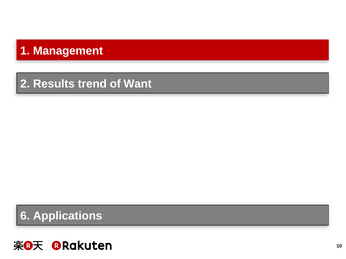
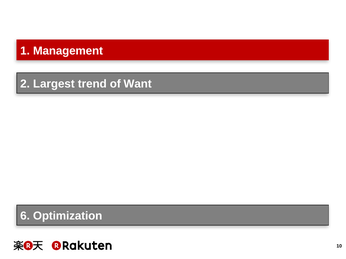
Results: Results -> Largest
Applications: Applications -> Optimization
